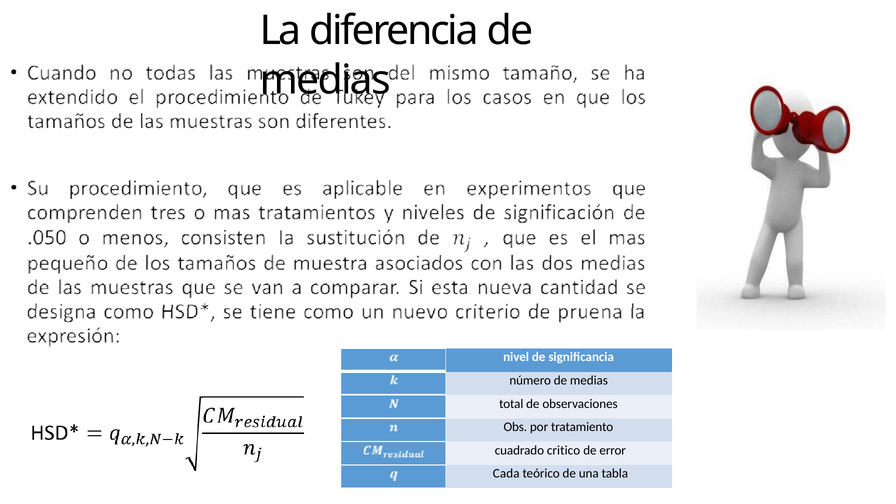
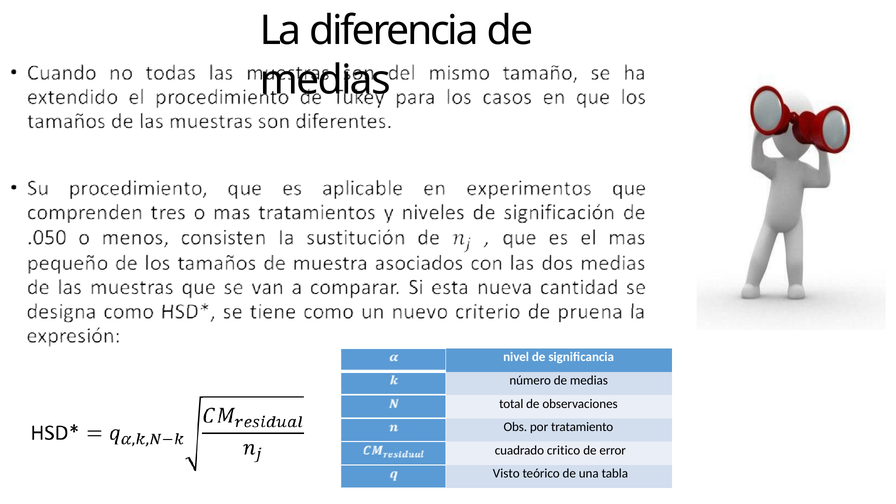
Cada: Cada -> Visto
